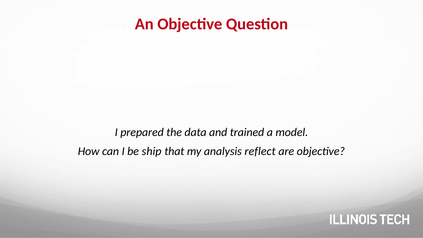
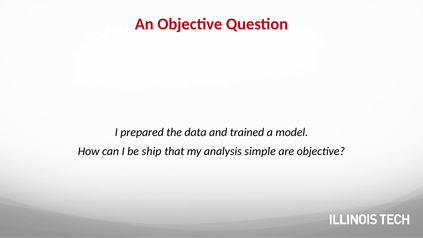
reflect: reflect -> simple
